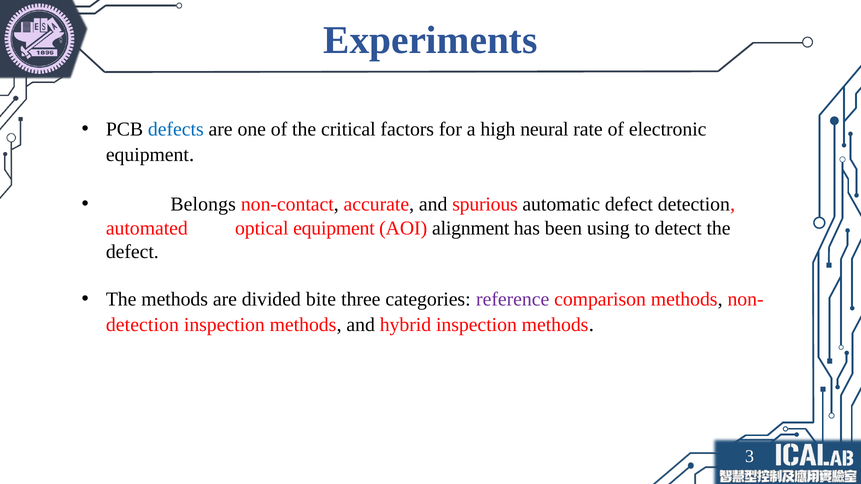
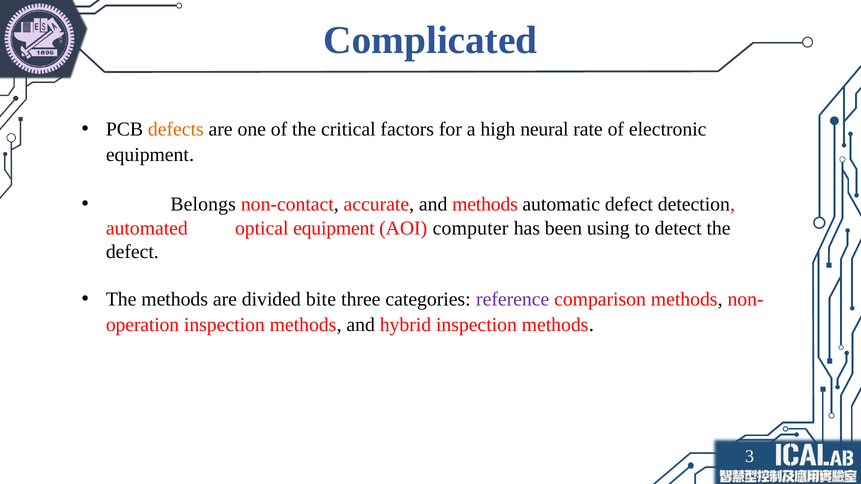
Experiments: Experiments -> Complicated
defects colour: blue -> orange
and spurious: spurious -> methods
alignment: alignment -> computer
detection at (142, 325): detection -> operation
